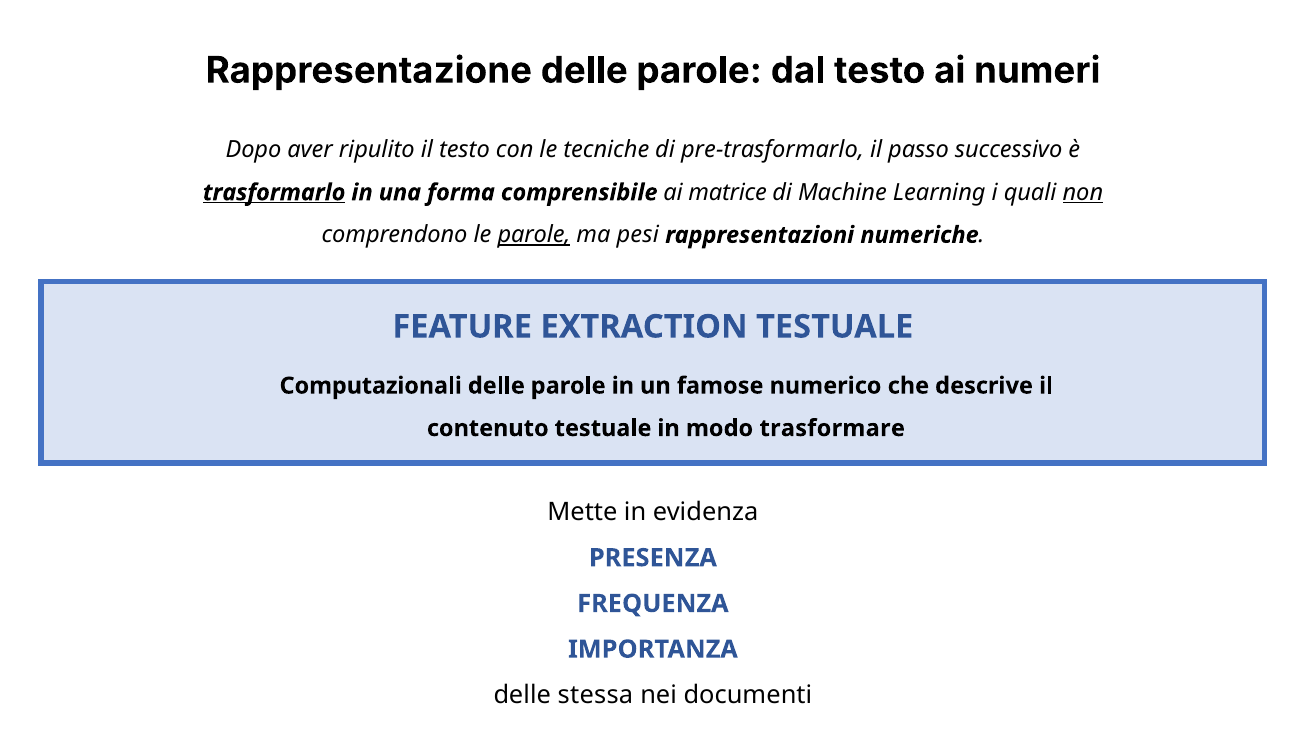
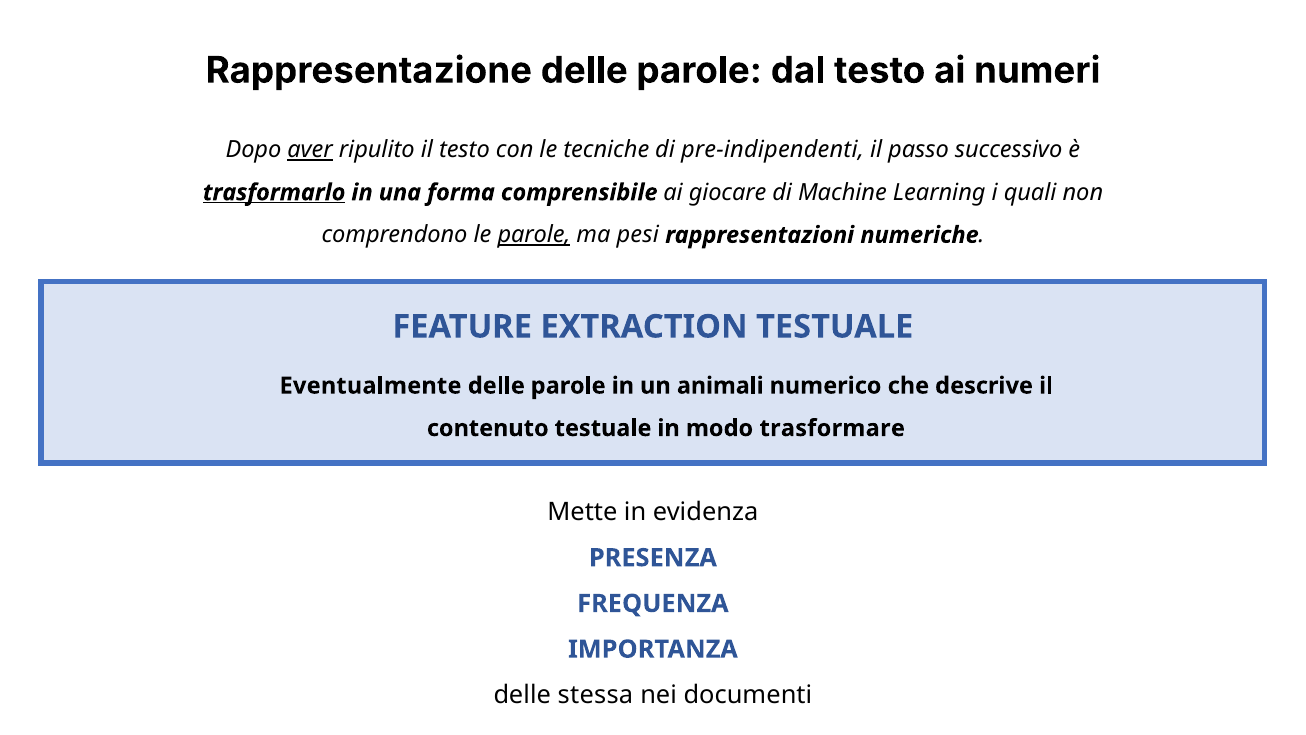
aver underline: none -> present
pre-trasformarlo: pre-trasformarlo -> pre-indipendenti
matrice: matrice -> giocare
non underline: present -> none
Computazionali: Computazionali -> Eventualmente
famose: famose -> animali
